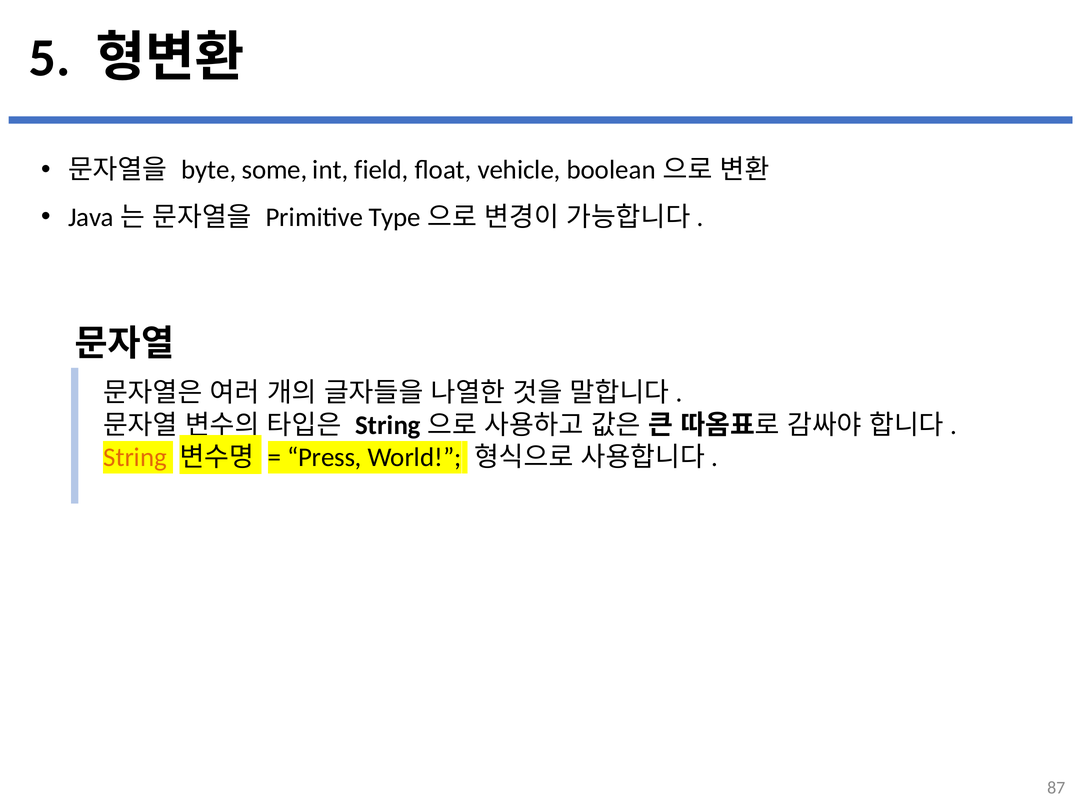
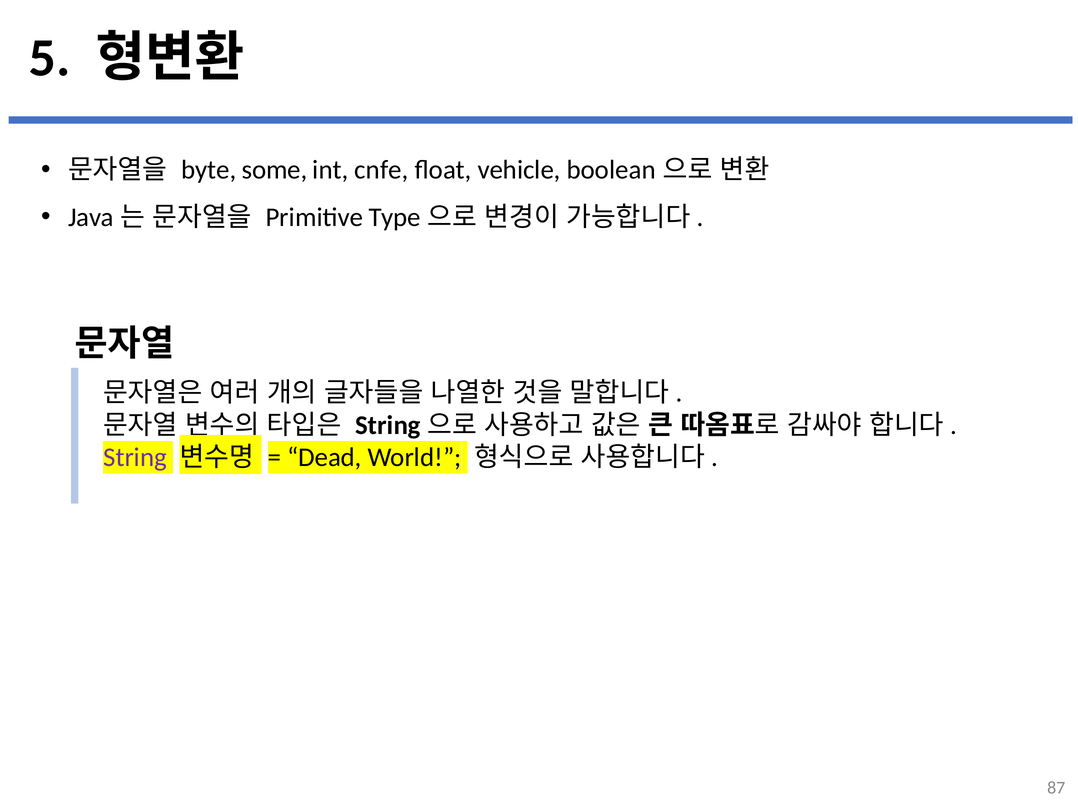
field: field -> cnfe
String colour: orange -> purple
Press: Press -> Dead
